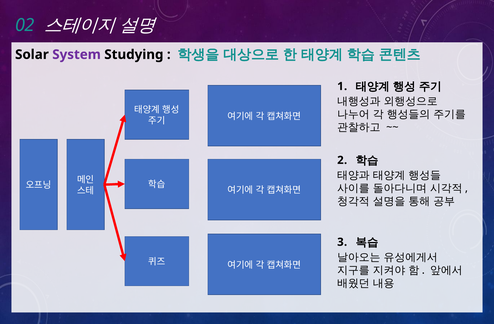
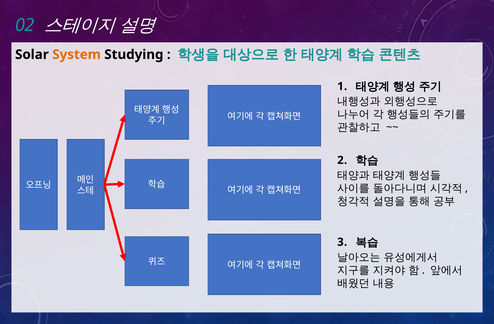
System colour: purple -> orange
